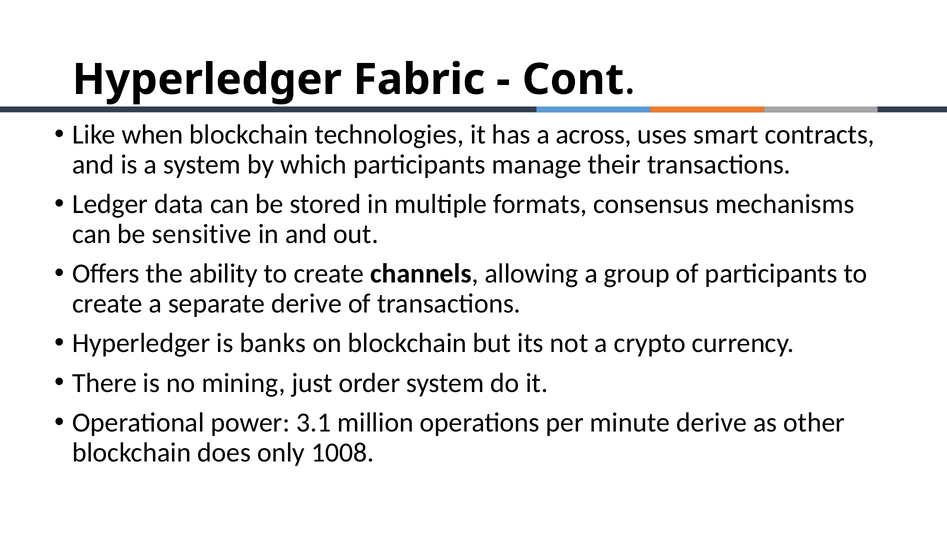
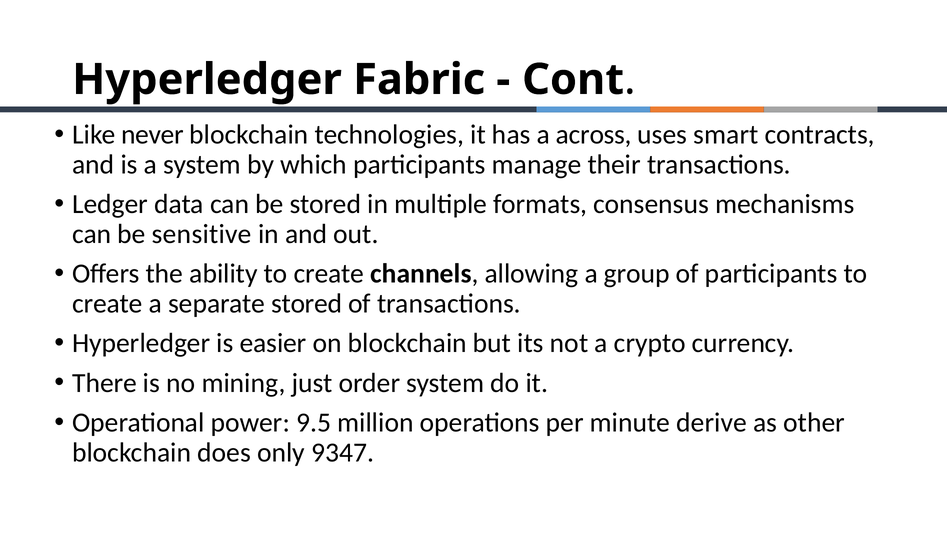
when: when -> never
separate derive: derive -> stored
banks: banks -> easier
3.1: 3.1 -> 9.5
1008: 1008 -> 9347
